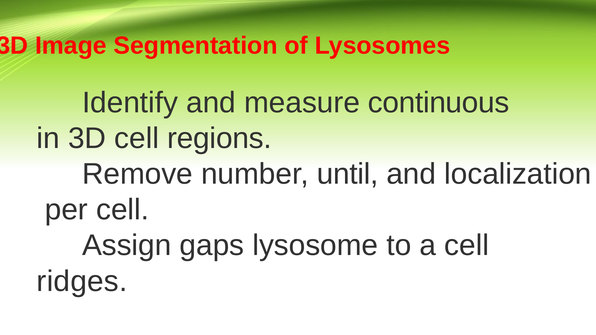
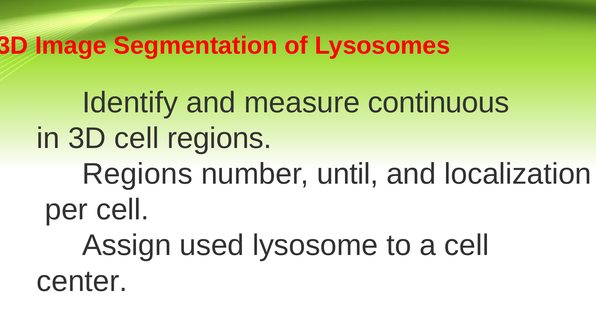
Remove at (137, 174): Remove -> Regions
gaps: gaps -> used
ridges: ridges -> center
